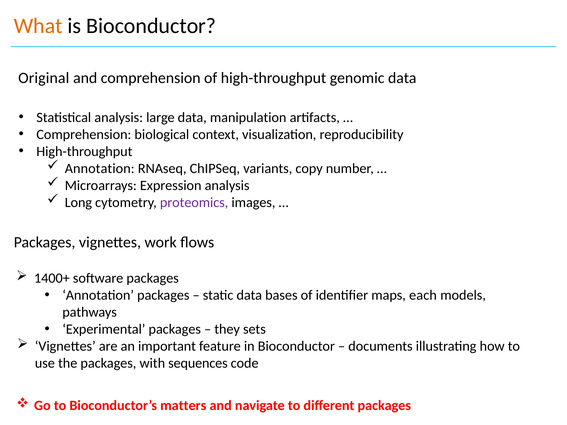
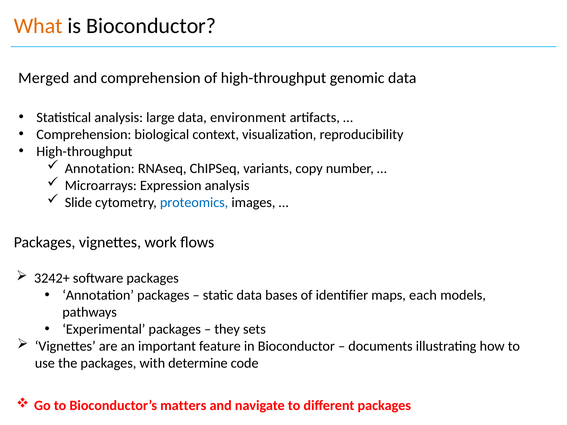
Original: Original -> Merged
manipulation: manipulation -> environment
Long: Long -> Slide
proteomics colour: purple -> blue
1400+: 1400+ -> 3242+
sequences: sequences -> determine
